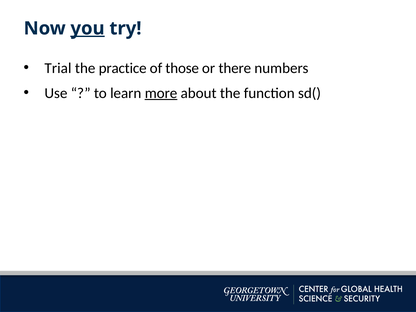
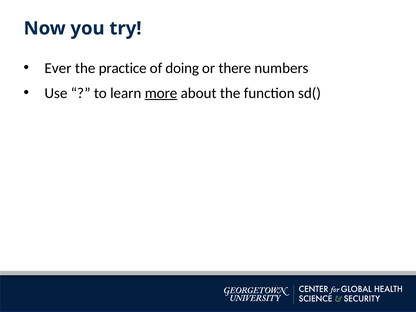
you underline: present -> none
Trial: Trial -> Ever
those: those -> doing
